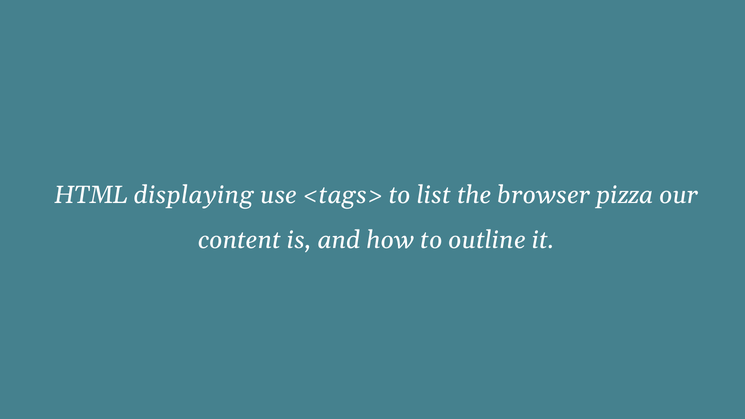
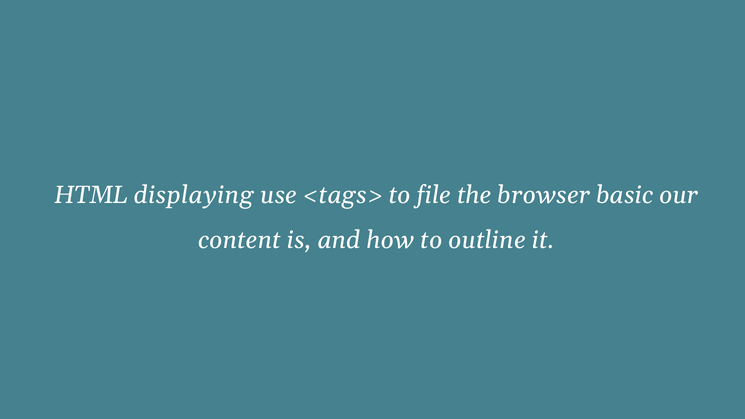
list: list -> file
pizza: pizza -> basic
